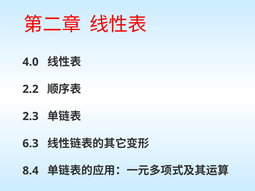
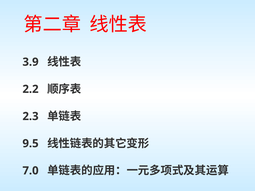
4.0: 4.0 -> 3.9
6.3: 6.3 -> 9.5
8.4: 8.4 -> 7.0
